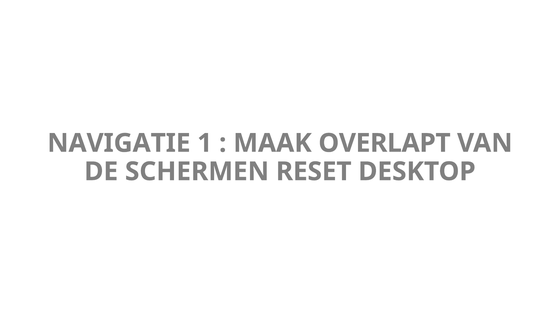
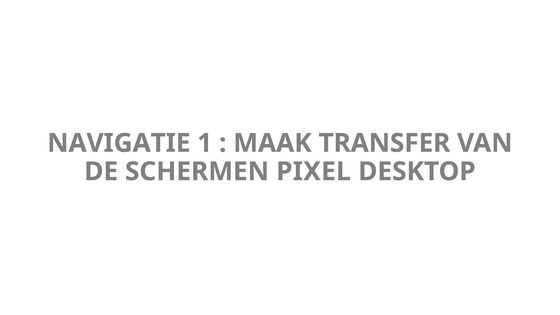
OVERLAPT: OVERLAPT -> TRANSFER
RESET: RESET -> PIXEL
